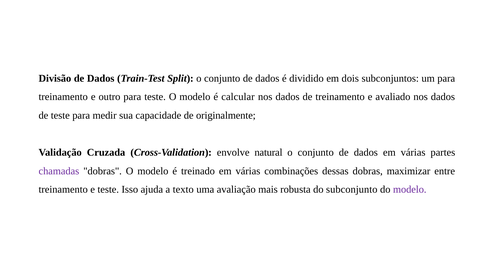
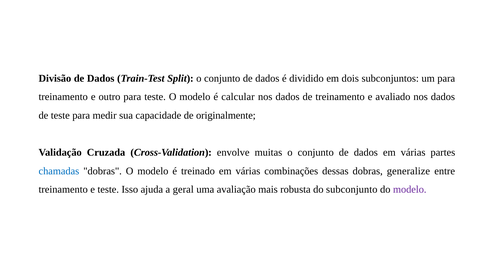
natural: natural -> muitas
chamadas colour: purple -> blue
maximizar: maximizar -> generalize
texto: texto -> geral
